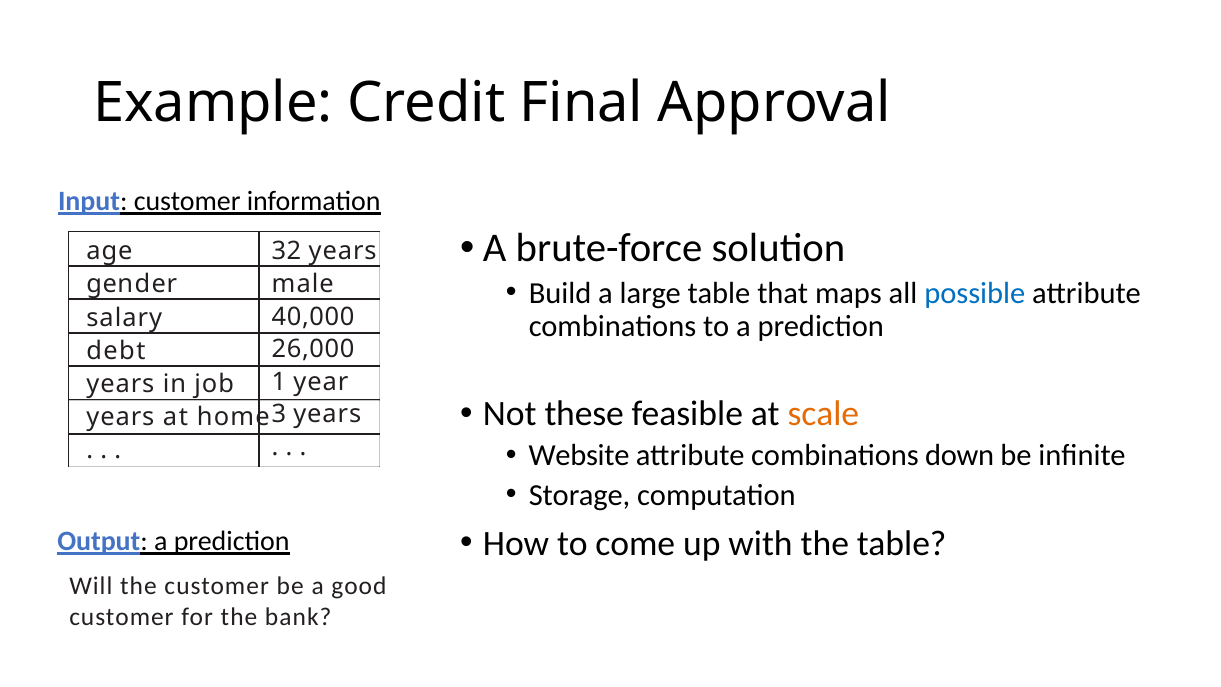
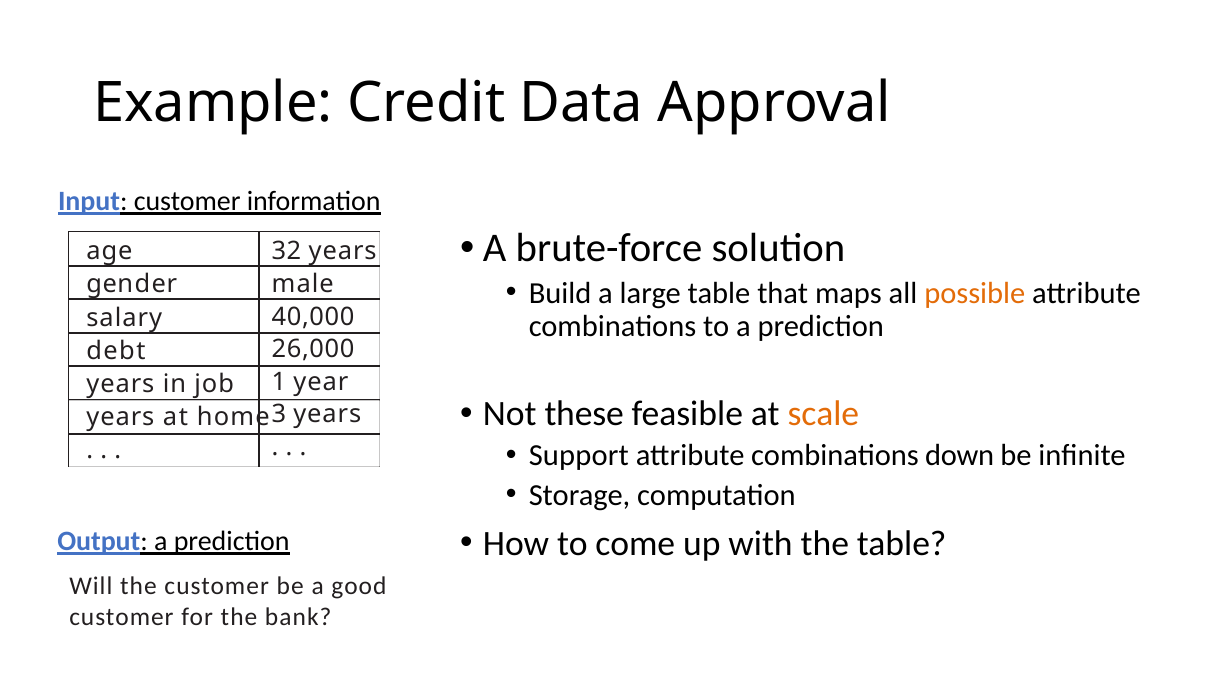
Final: Final -> Data
possible colour: blue -> orange
Website: Website -> Support
